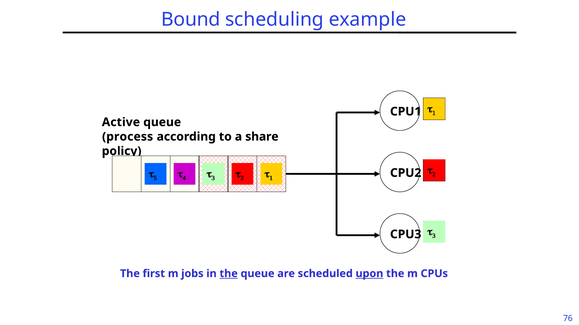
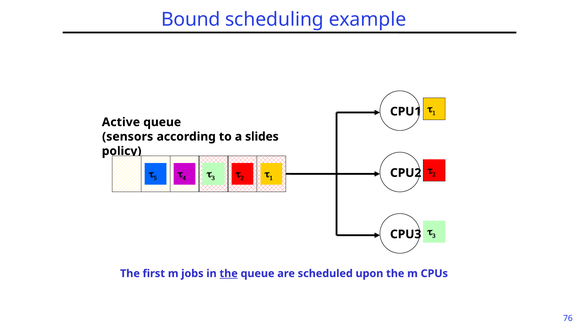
process: process -> sensors
share: share -> slides
upon underline: present -> none
